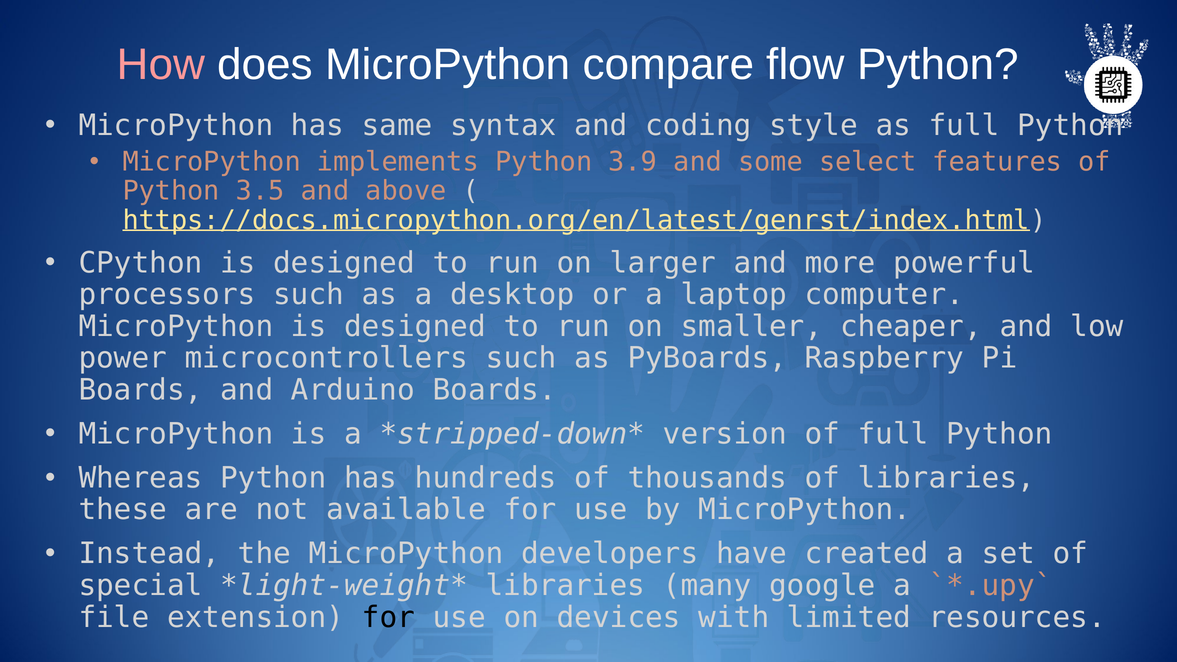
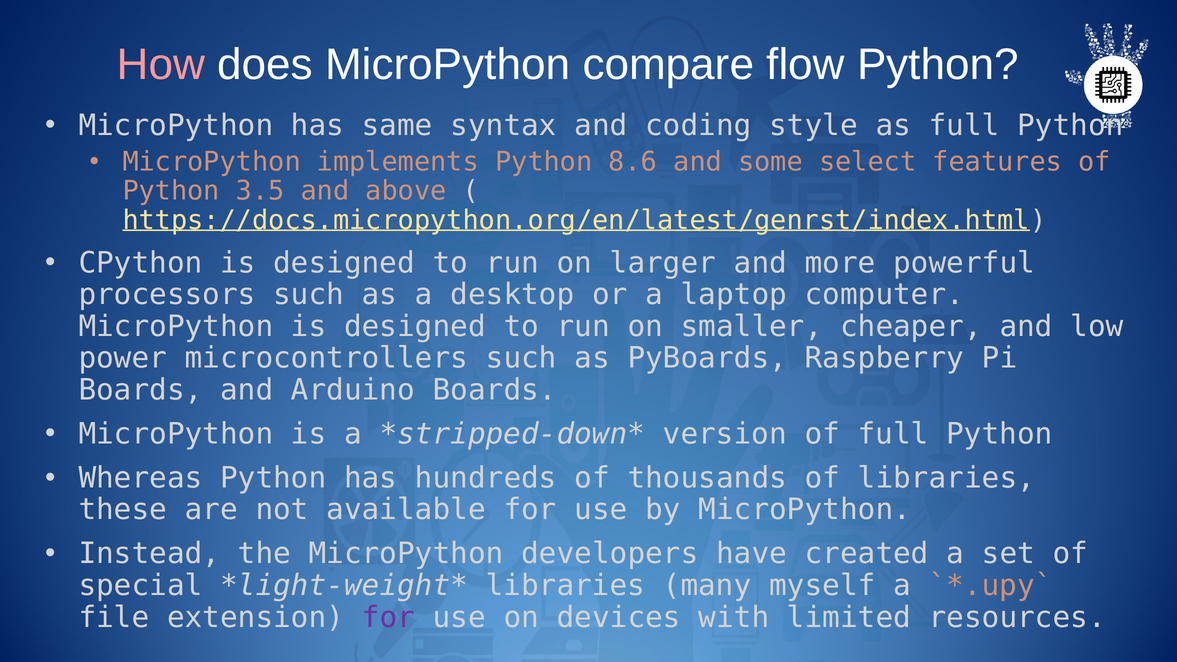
3.9: 3.9 -> 8.6
google: google -> myself
for at (388, 617) colour: black -> purple
